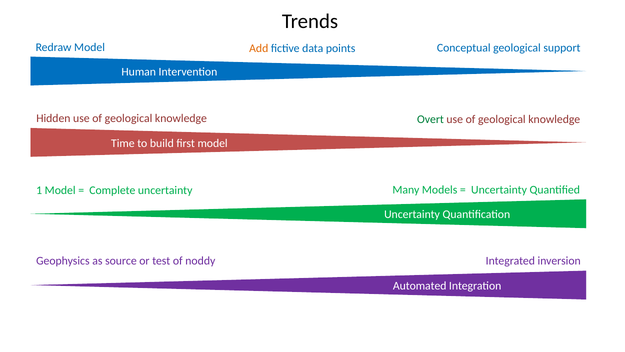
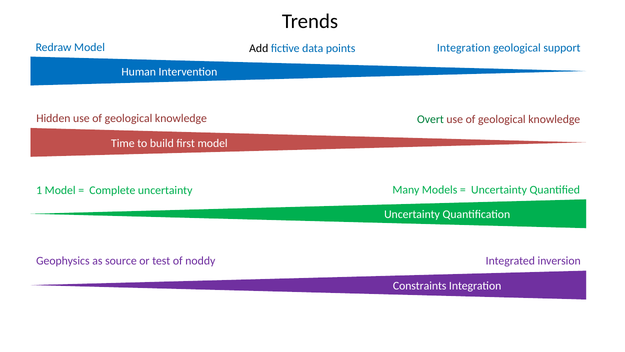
Add colour: orange -> black
points Conceptual: Conceptual -> Integration
Automated: Automated -> Constraints
